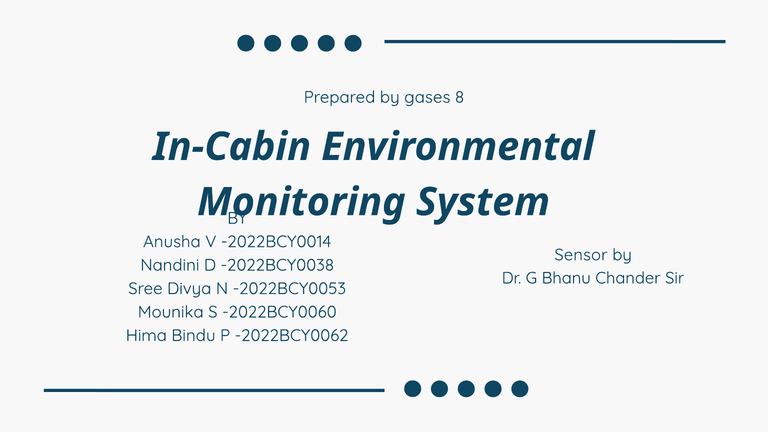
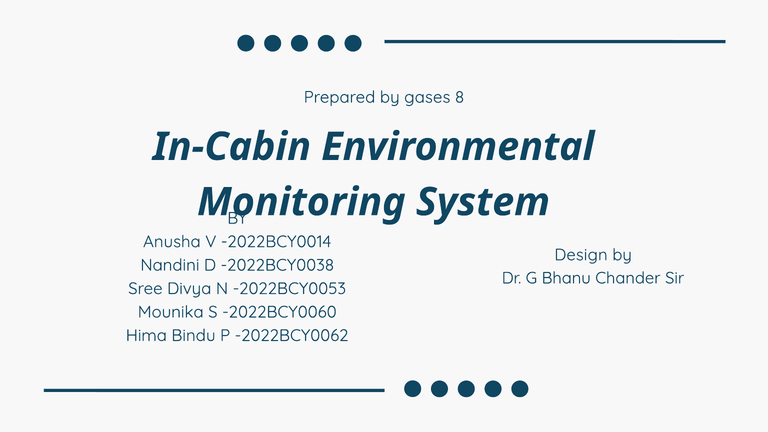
Sensor: Sensor -> Design
